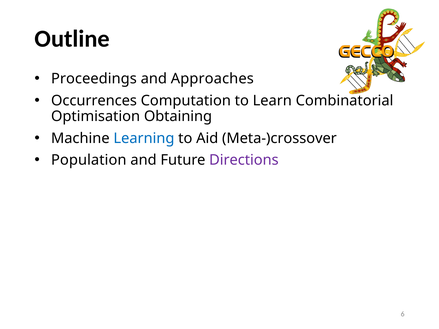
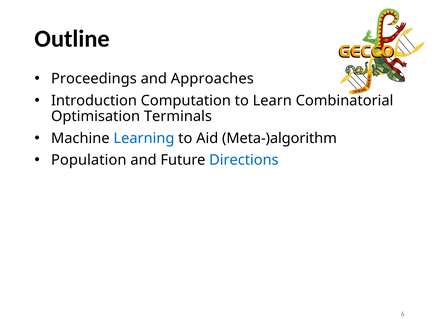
Occurrences: Occurrences -> Introduction
Obtaining: Obtaining -> Terminals
Meta-)crossover: Meta-)crossover -> Meta-)algorithm
Directions colour: purple -> blue
